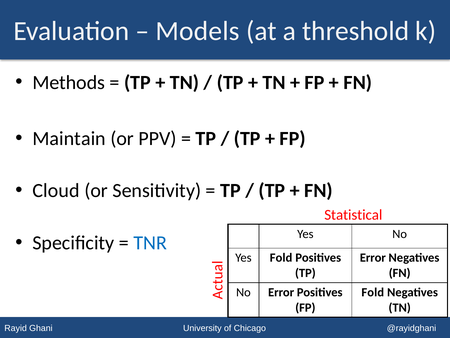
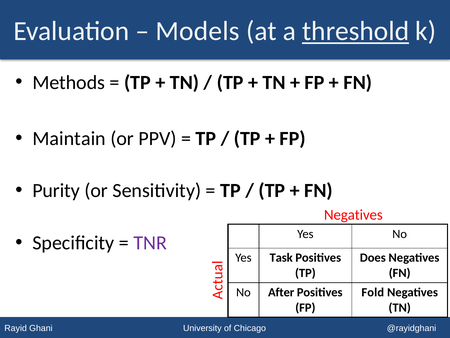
threshold underline: none -> present
Cloud: Cloud -> Purity
Statistical at (353, 214): Statistical -> Negatives
TNR colour: blue -> purple
Yes Fold: Fold -> Task
Error at (373, 257): Error -> Does
No Error: Error -> After
